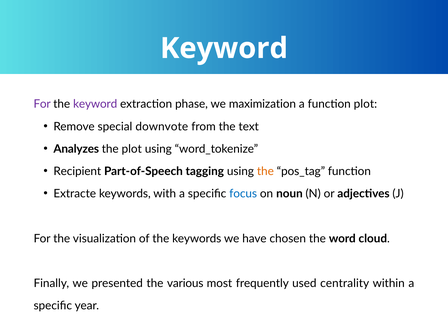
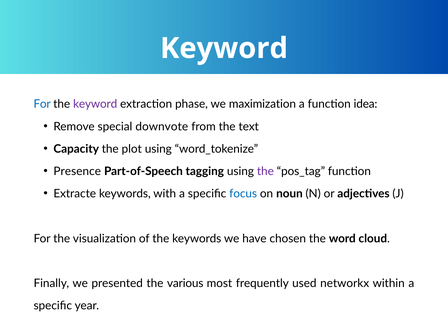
For at (42, 104) colour: purple -> blue
function plot: plot -> idea
Analyzes: Analyzes -> Capacity
Recipient: Recipient -> Presence
the at (265, 171) colour: orange -> purple
centrality: centrality -> networkx
